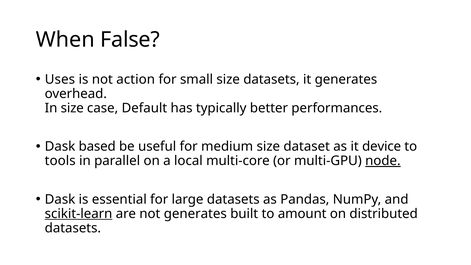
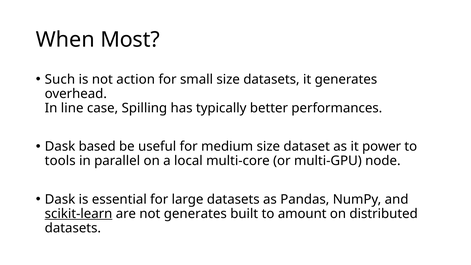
False: False -> Most
Uses: Uses -> Such
In size: size -> line
Default: Default -> Spilling
device: device -> power
node underline: present -> none
